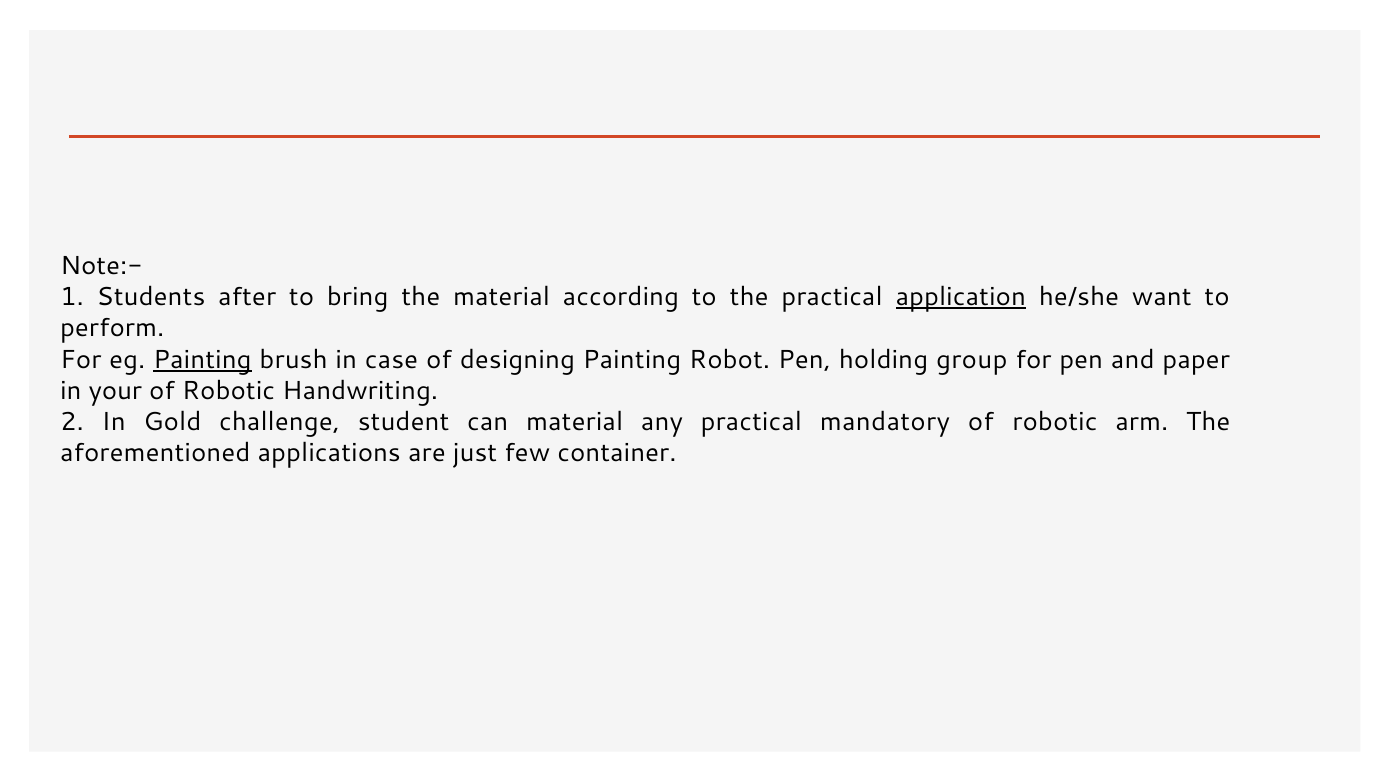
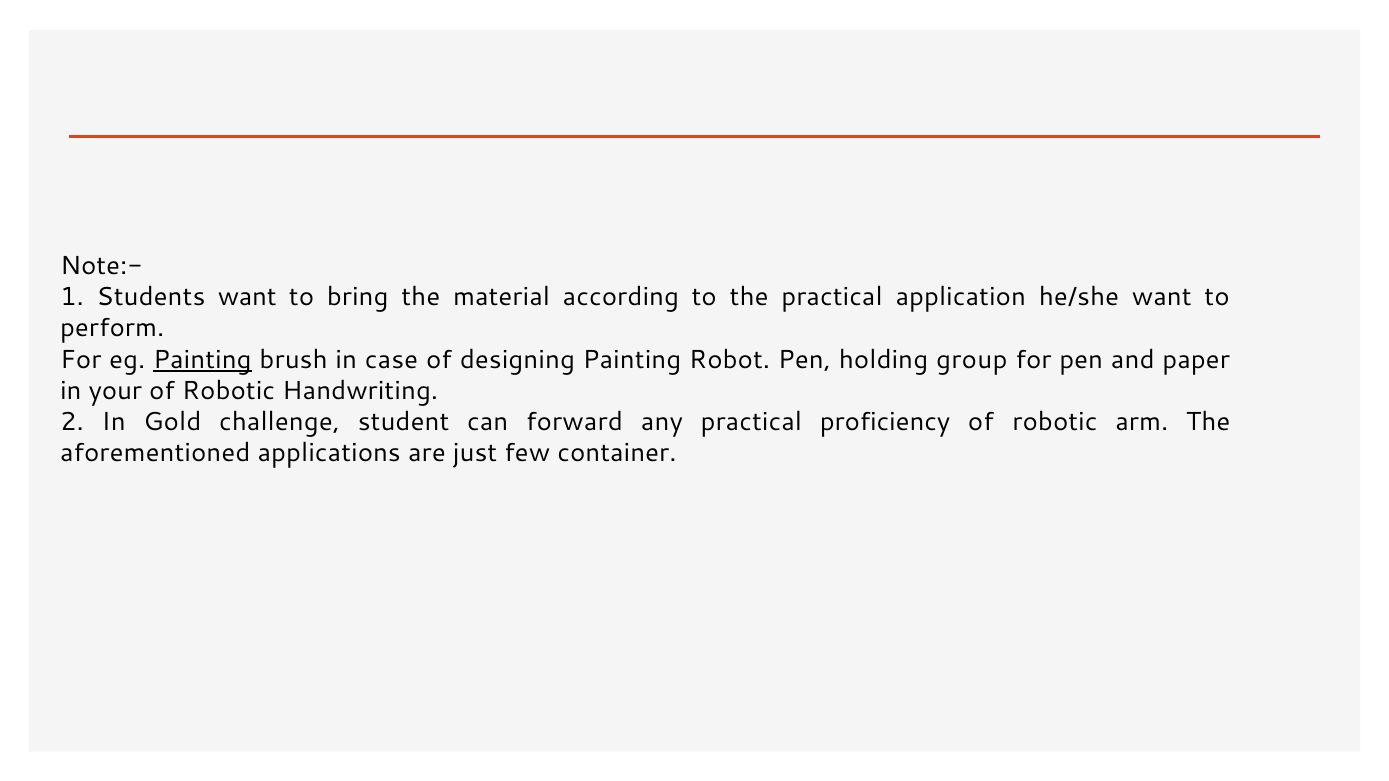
Students after: after -> want
application underline: present -> none
can material: material -> forward
mandatory: mandatory -> proficiency
